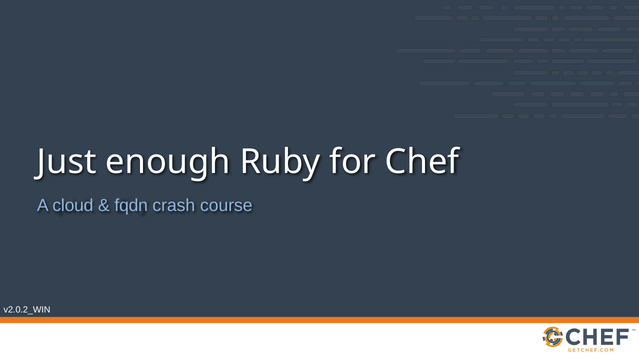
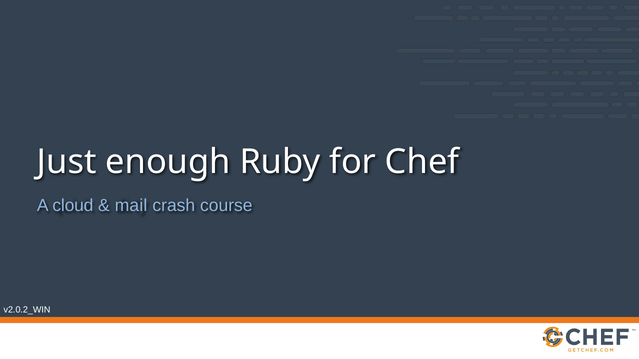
fqdn: fqdn -> mail
